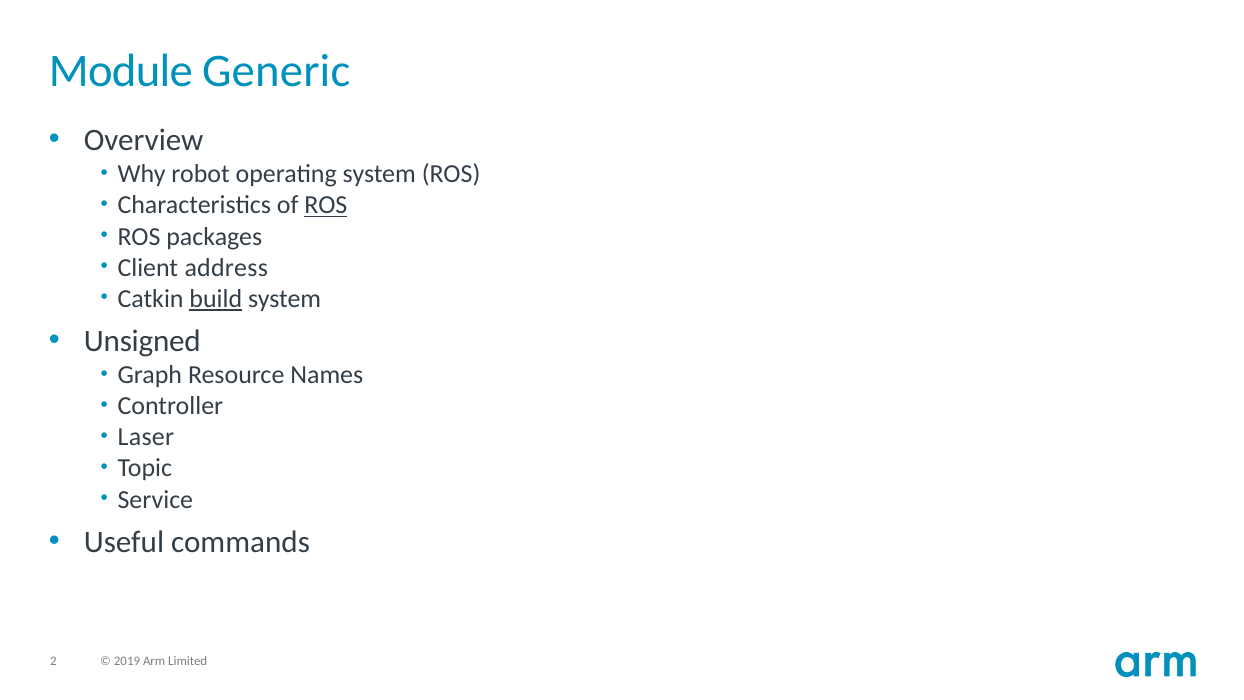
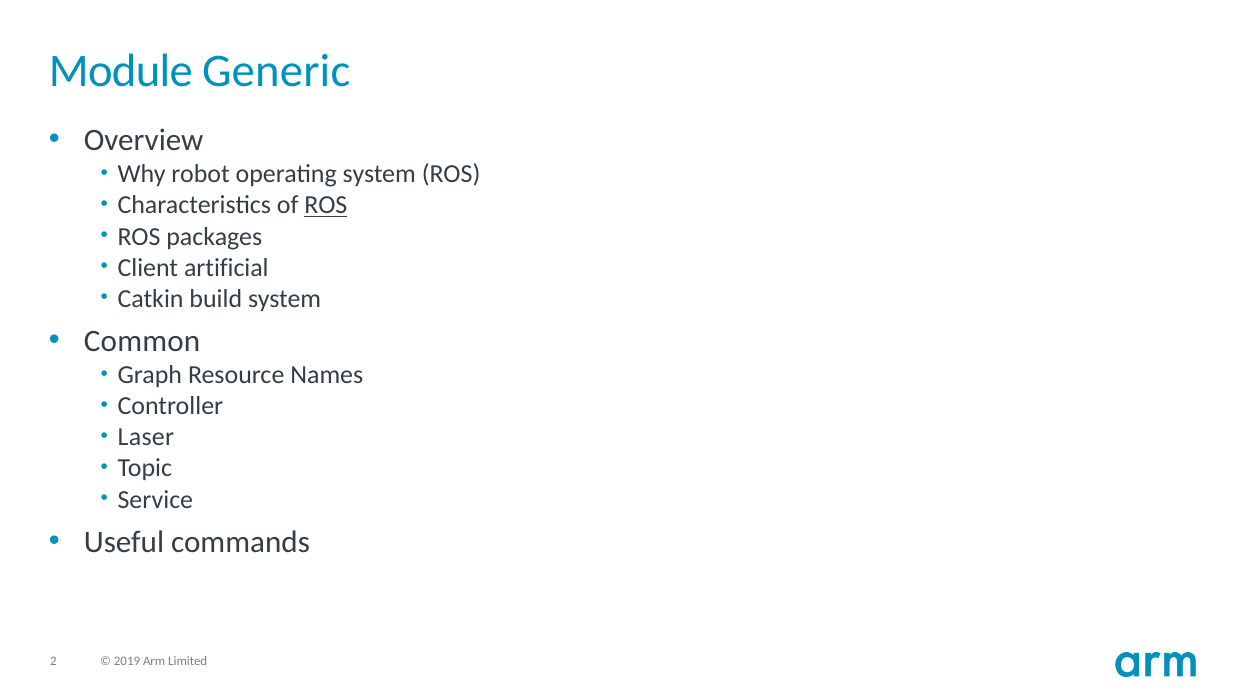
address: address -> artificial
build underline: present -> none
Unsigned: Unsigned -> Common
